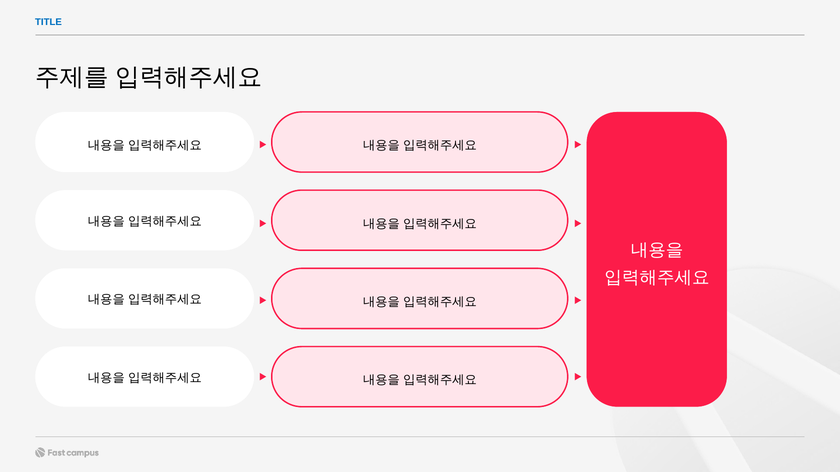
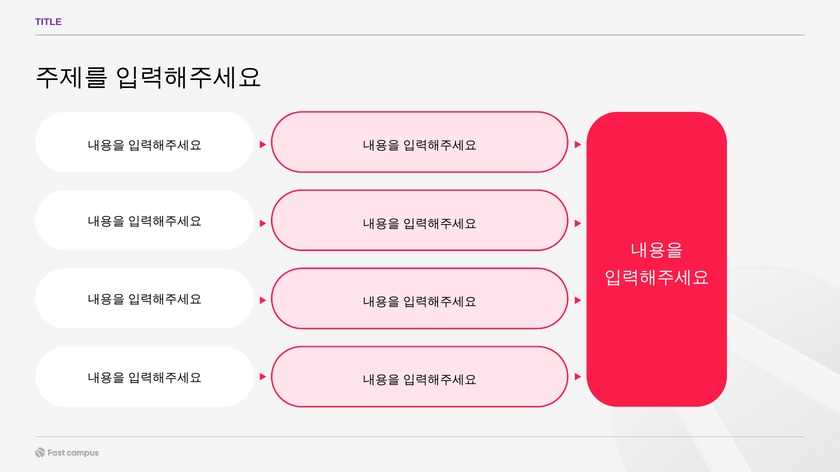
TITLE colour: blue -> purple
